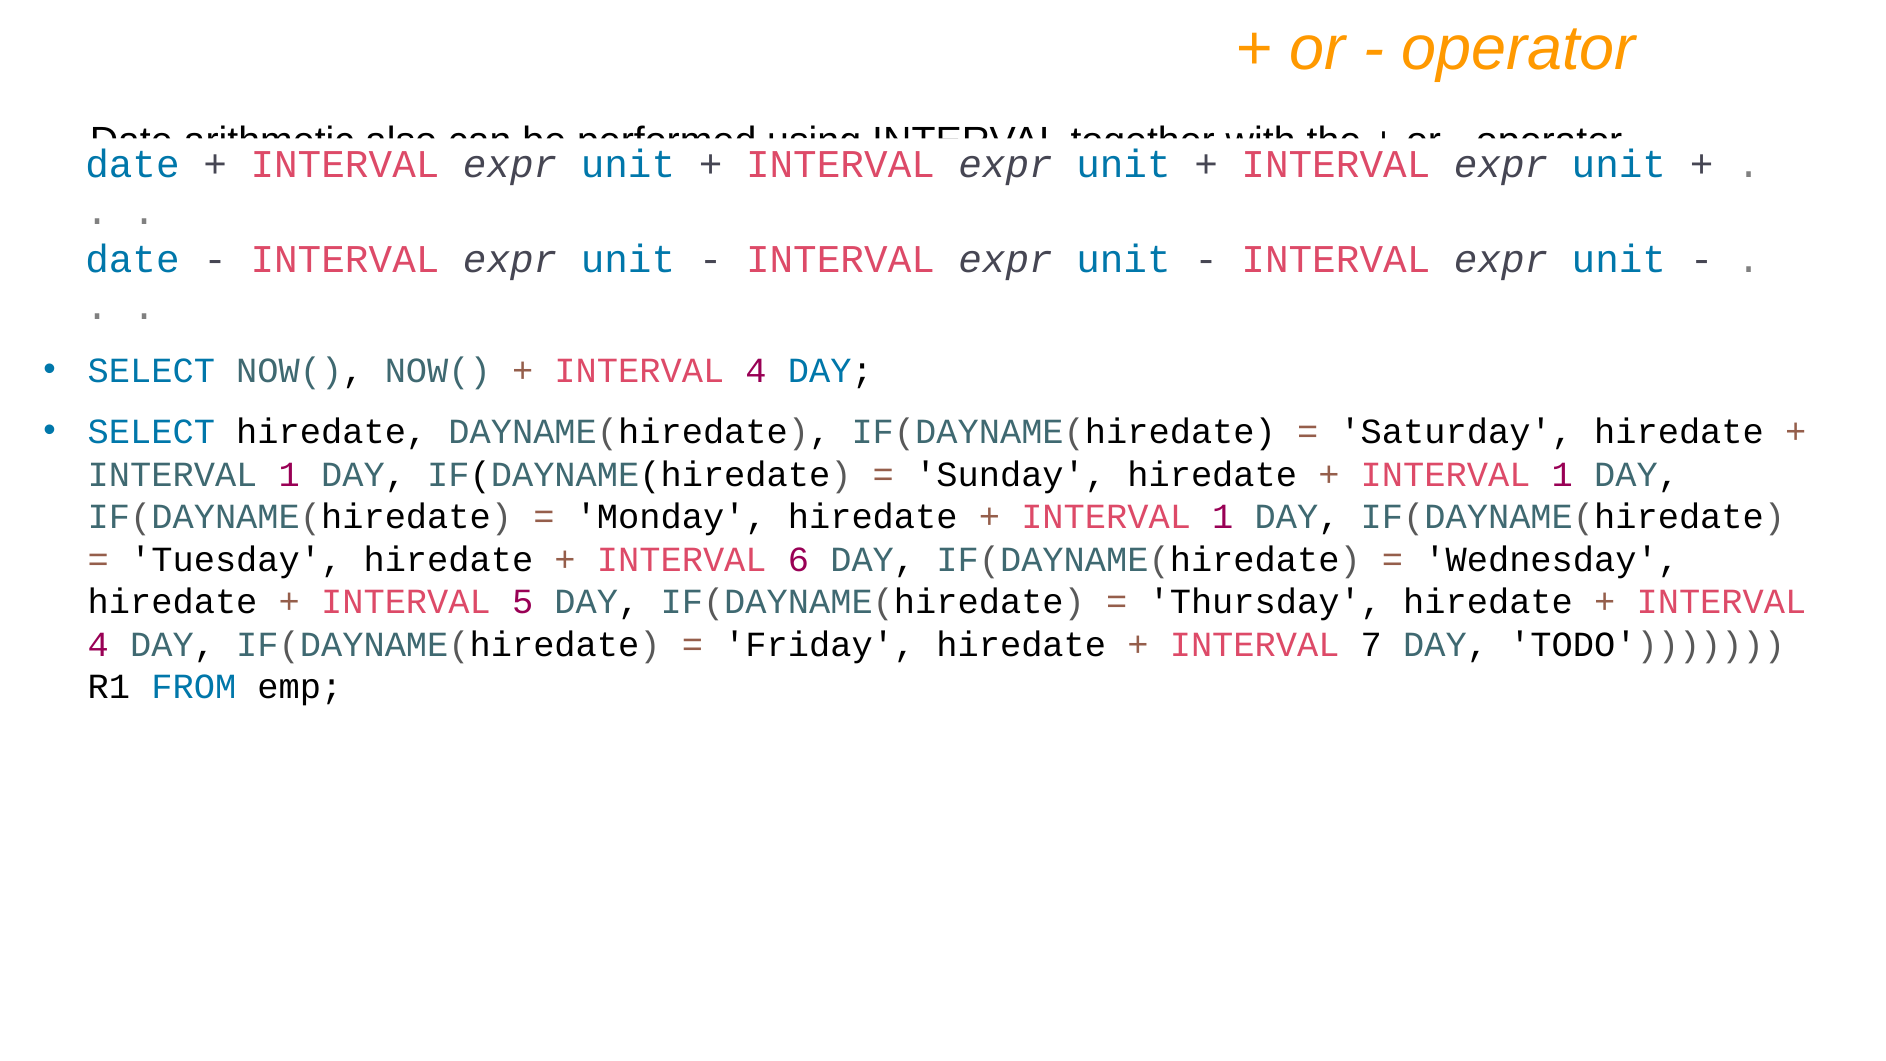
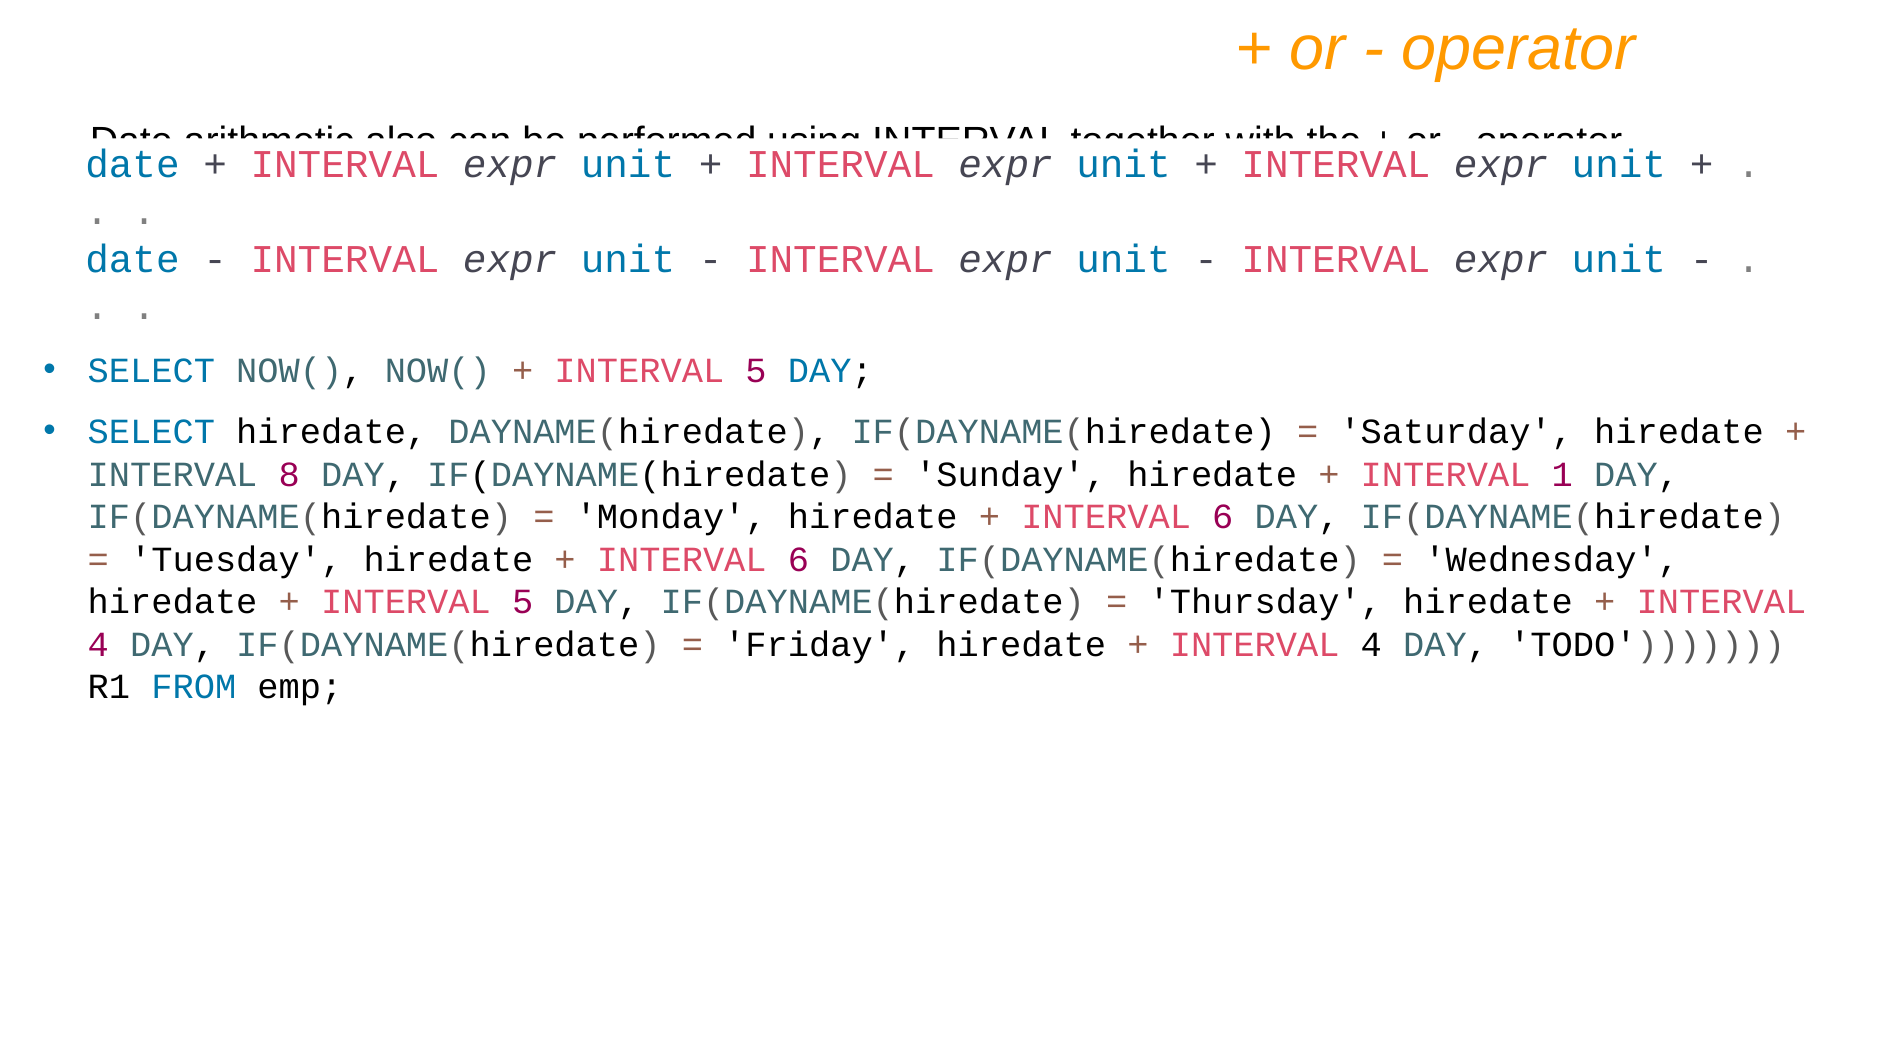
4 at (756, 371): 4 -> 5
1 at (289, 475): 1 -> 8
1 at (1223, 517): 1 -> 6
7 at (1371, 644): 7 -> 4
